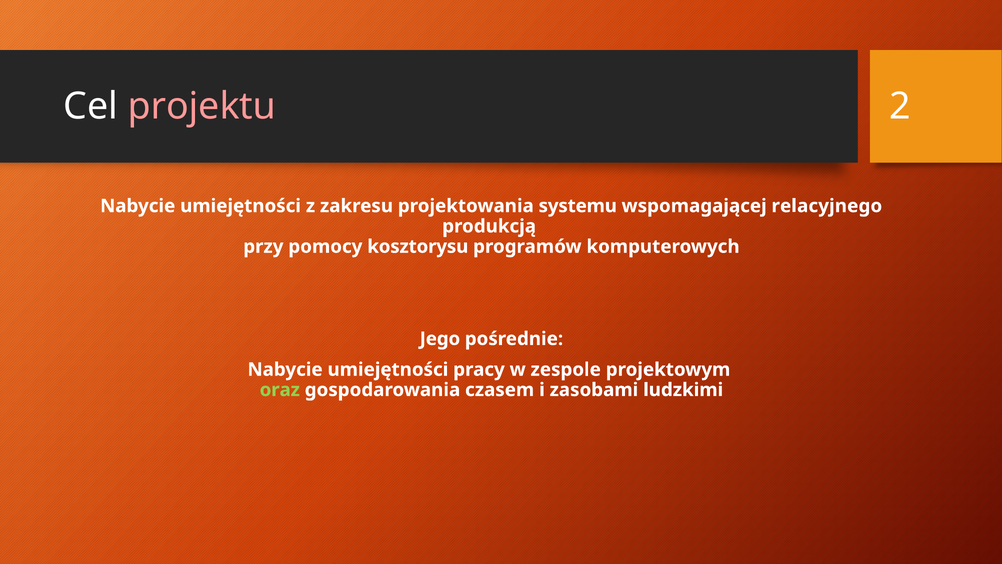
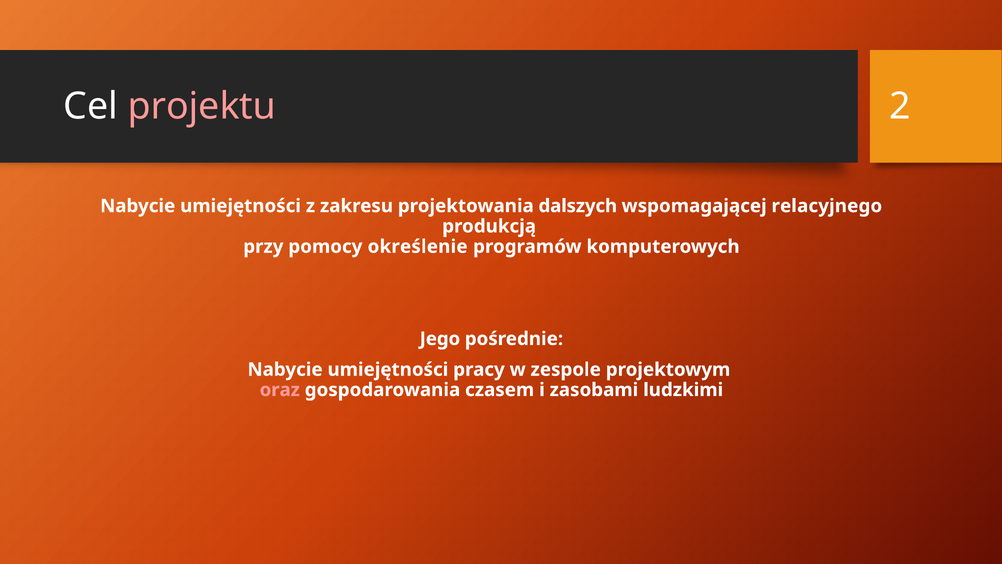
systemu: systemu -> dalszych
kosztorysu: kosztorysu -> określenie
oraz colour: light green -> pink
